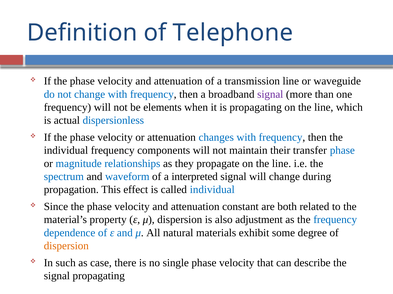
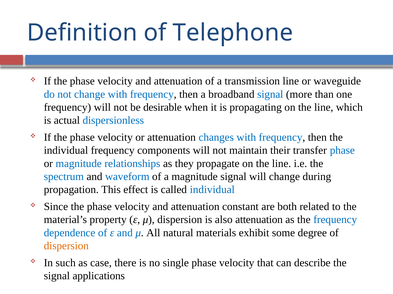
signal at (270, 94) colour: purple -> blue
elements: elements -> desirable
a interpreted: interpreted -> magnitude
also adjustment: adjustment -> attenuation
signal propagating: propagating -> applications
